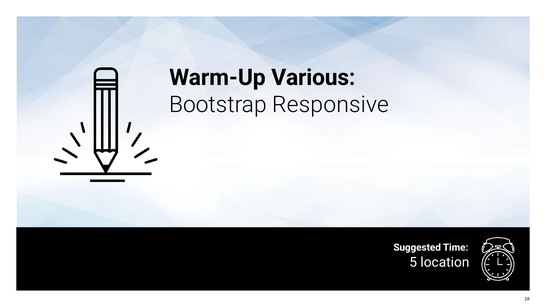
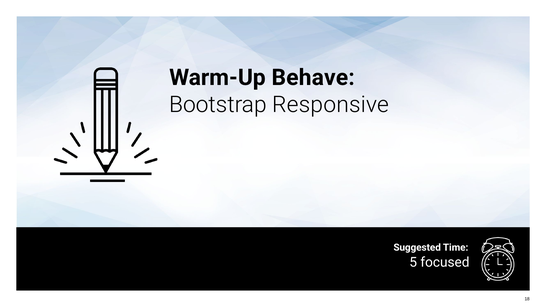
Various: Various -> Behave
location: location -> focused
